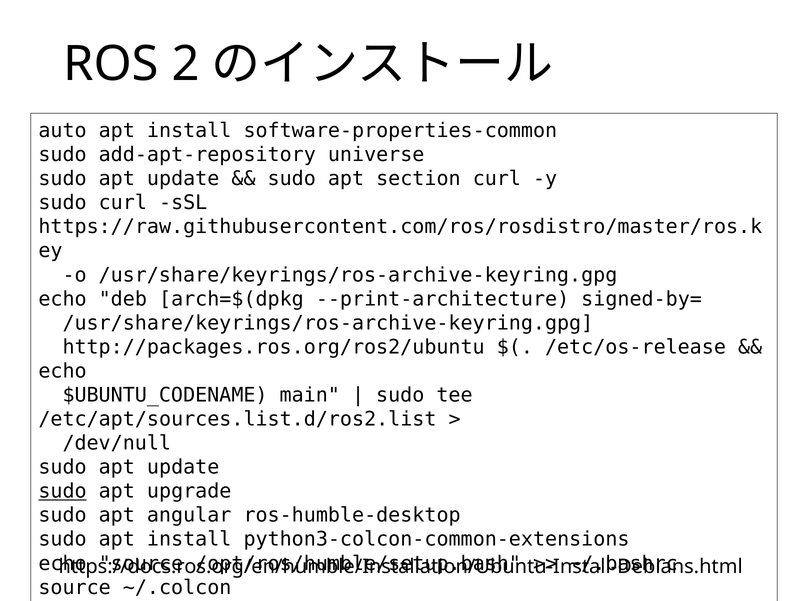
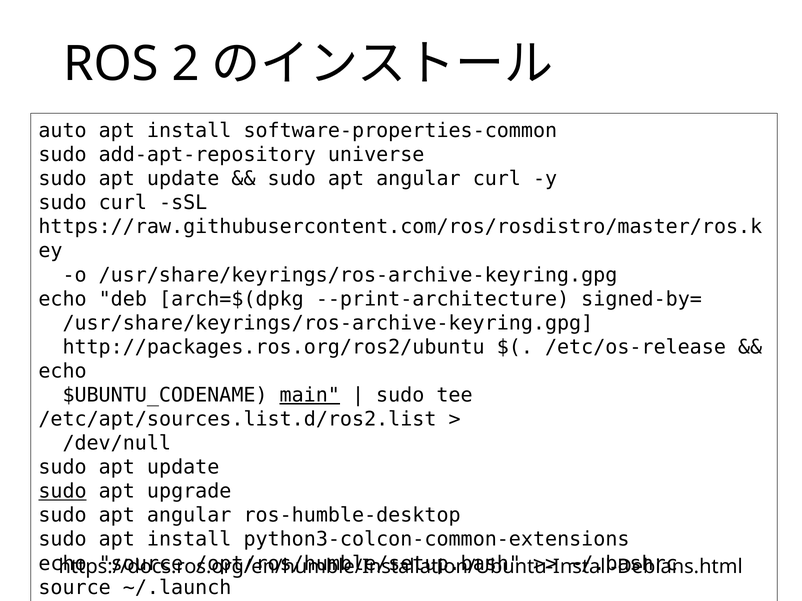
section at (418, 179): section -> angular
main underline: none -> present
~/.colcon: ~/.colcon -> ~/.launch
